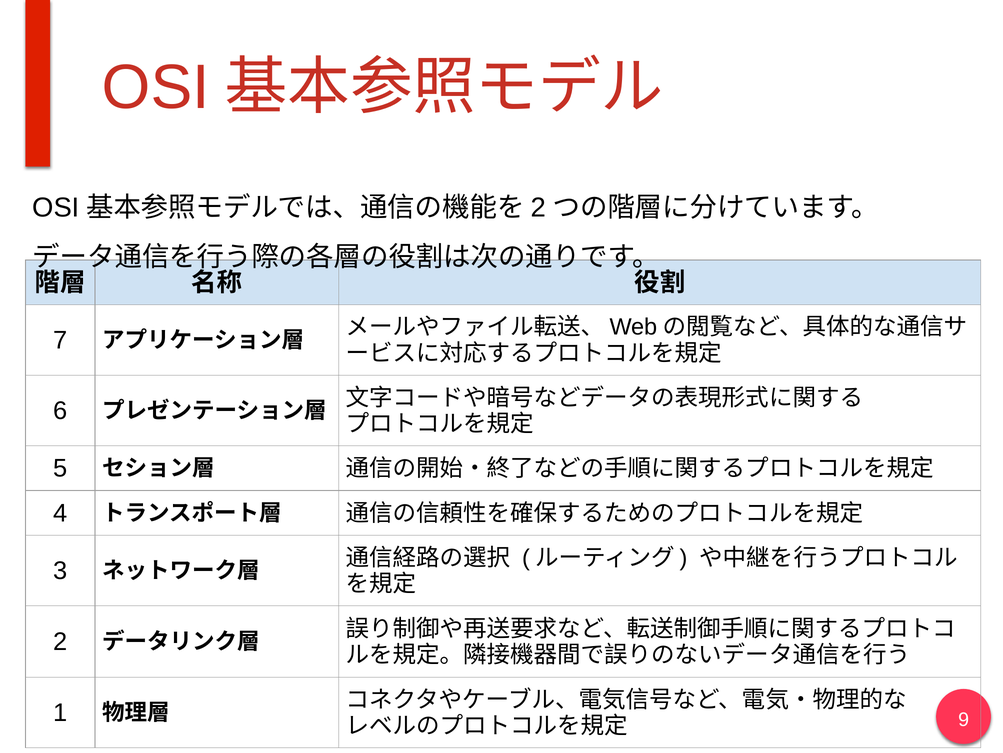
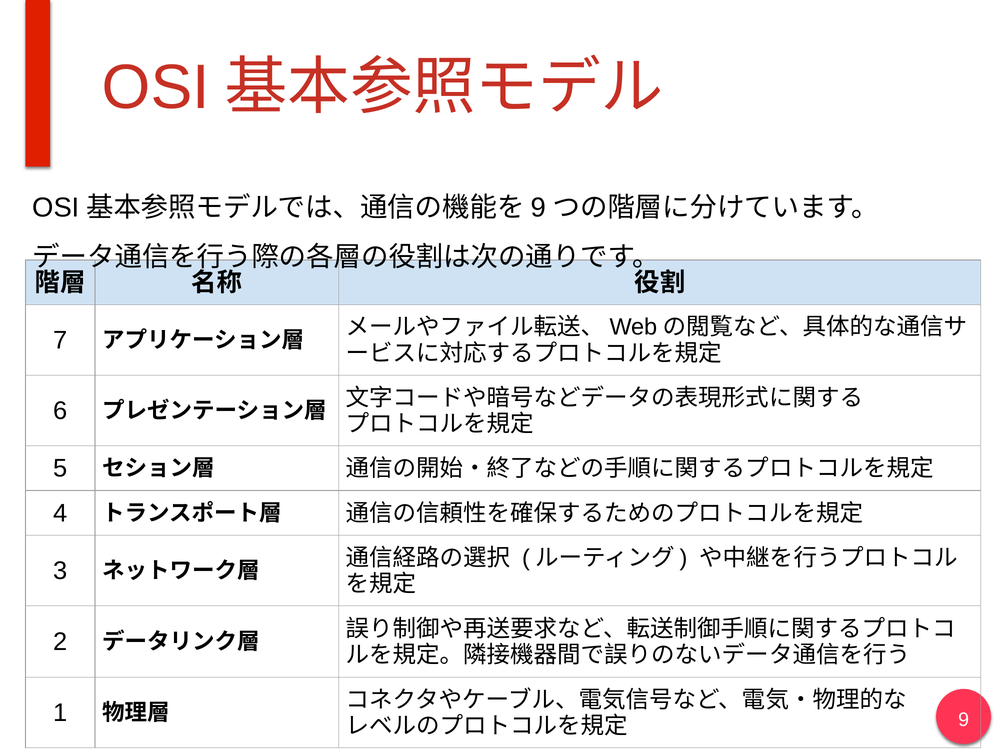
2 at (539, 207): 2 -> 9
